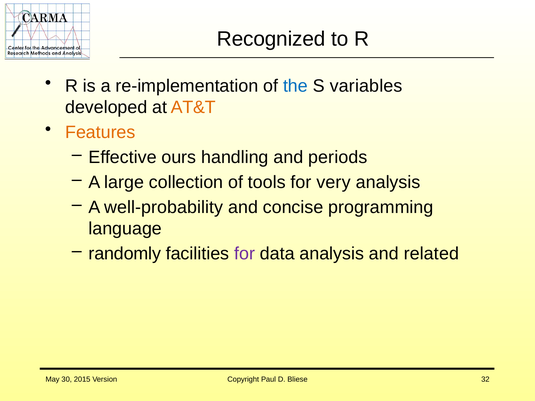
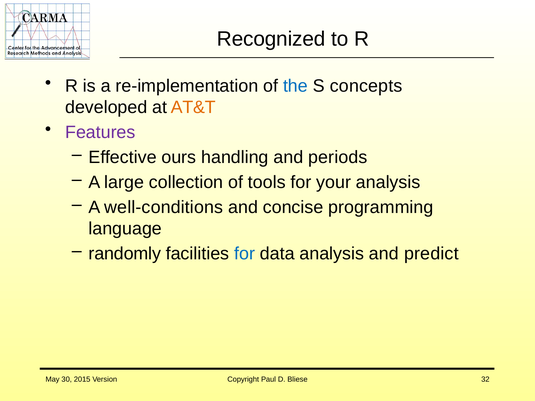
variables: variables -> concepts
Features colour: orange -> purple
very: very -> your
well-probability: well-probability -> well-conditions
for at (245, 254) colour: purple -> blue
related: related -> predict
